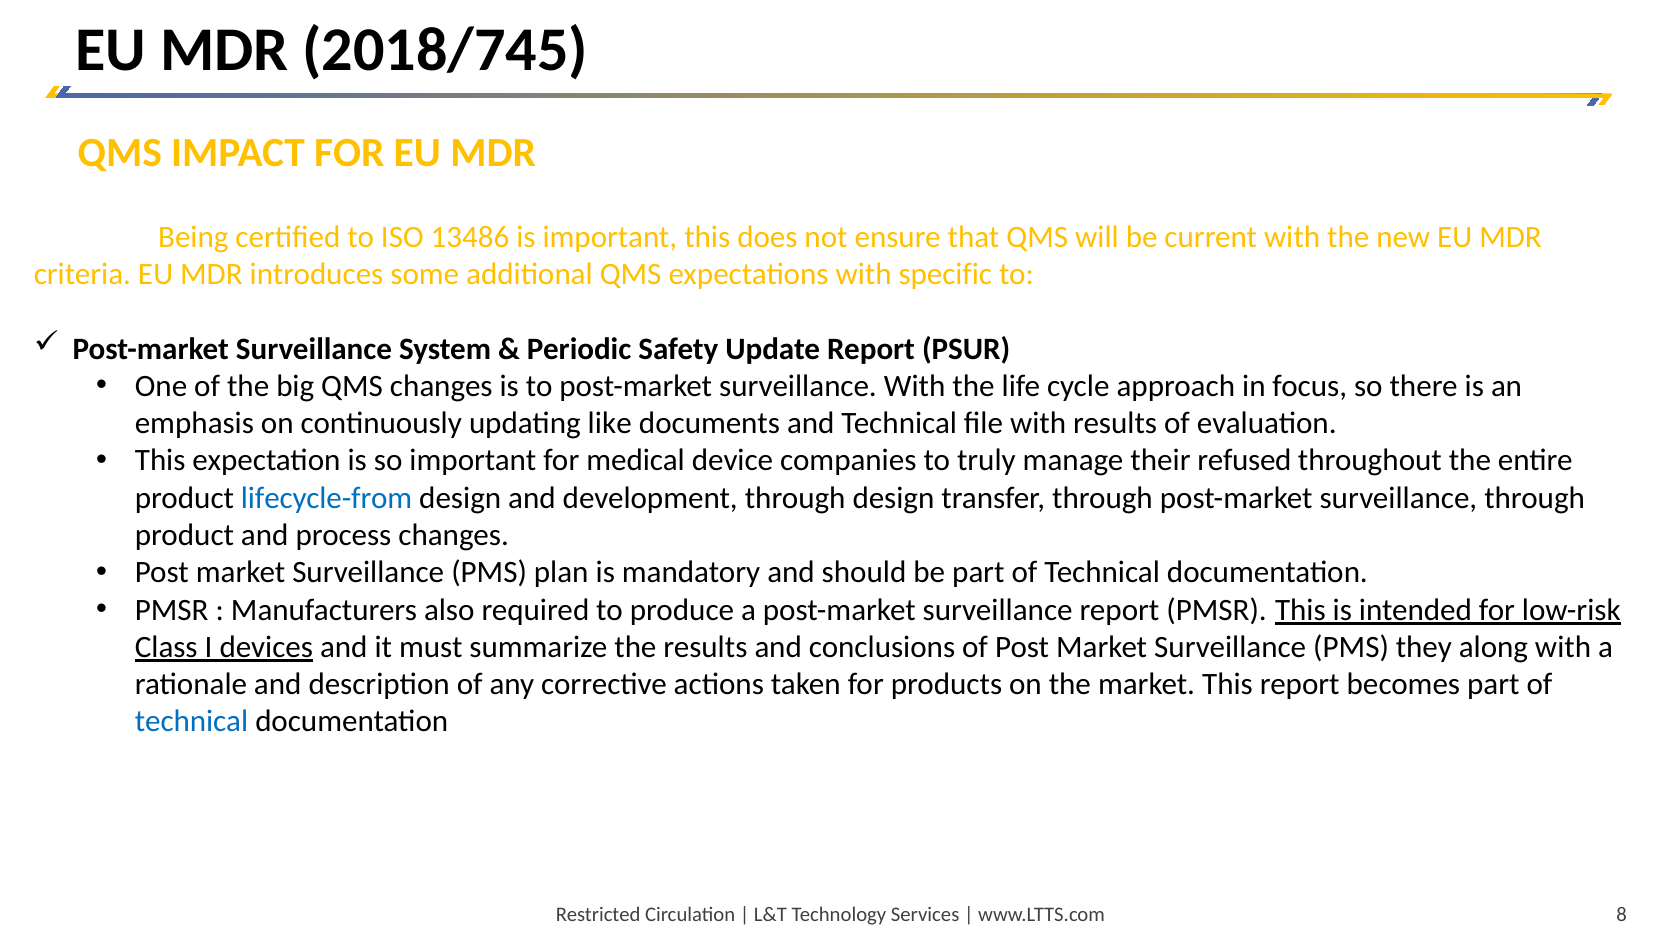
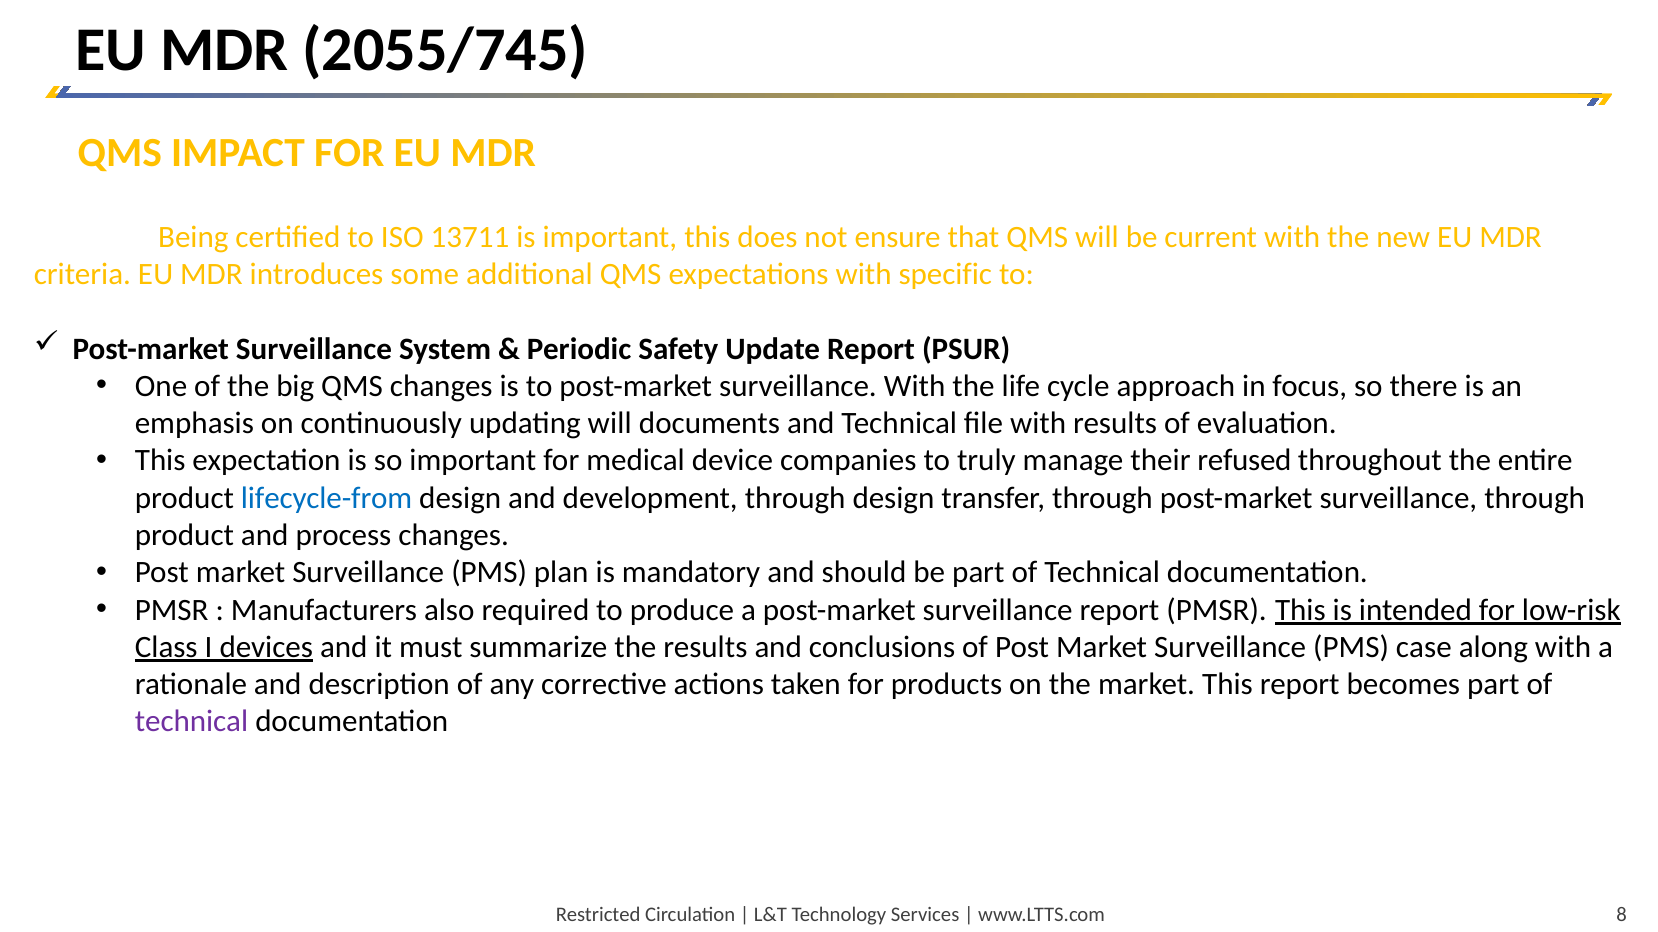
2018/745: 2018/745 -> 2055/745
13486: 13486 -> 13711
updating like: like -> will
they: they -> case
technical at (192, 722) colour: blue -> purple
